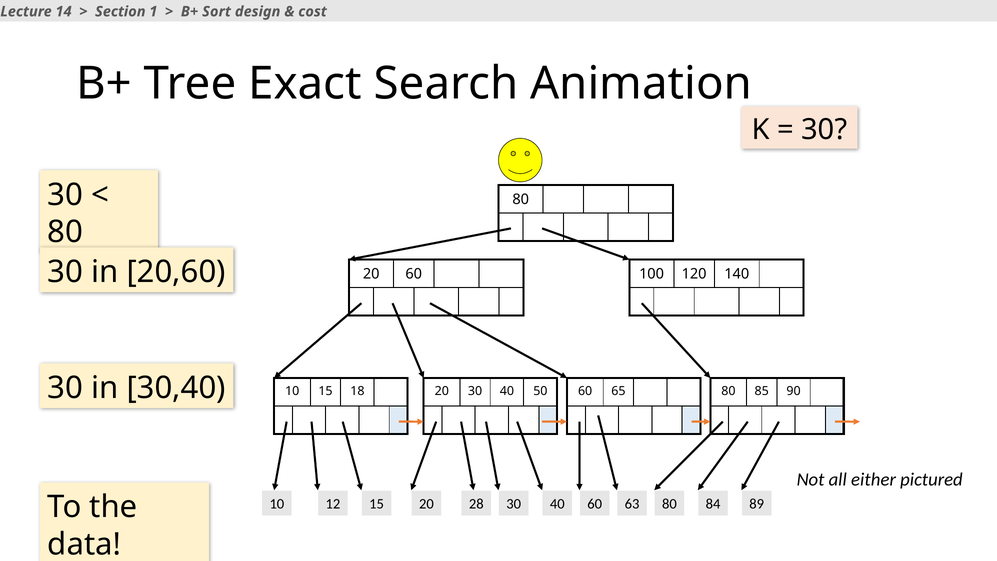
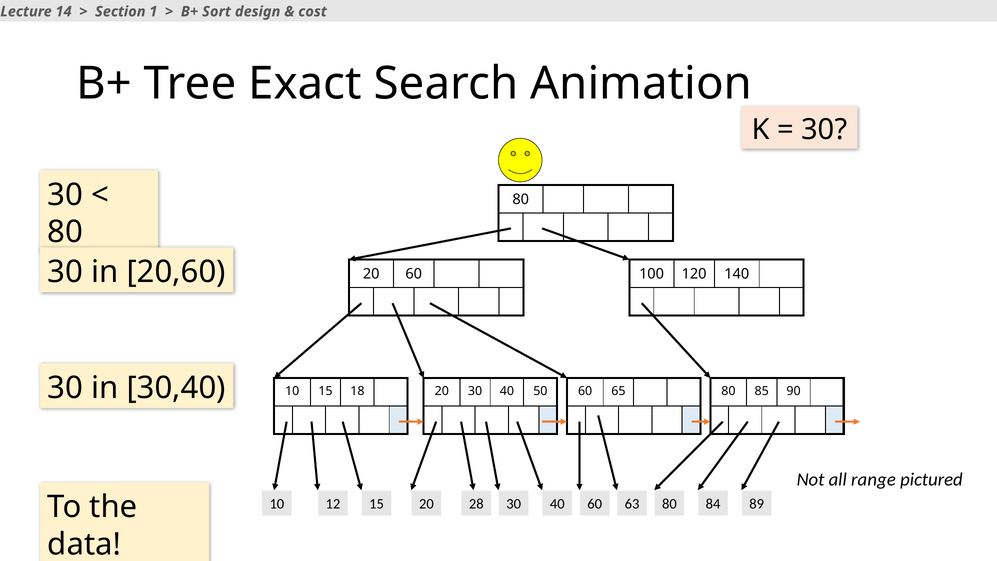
either: either -> range
